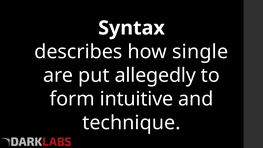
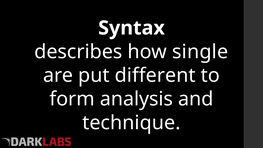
allegedly: allegedly -> different
intuitive: intuitive -> analysis
